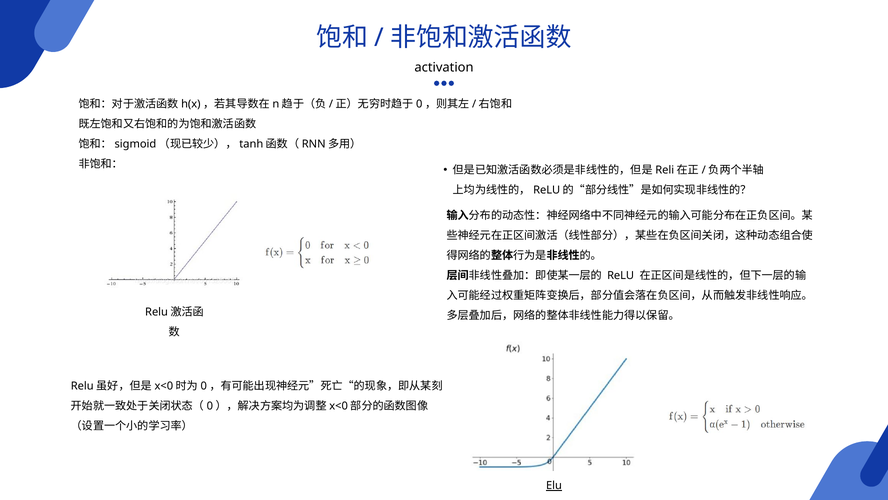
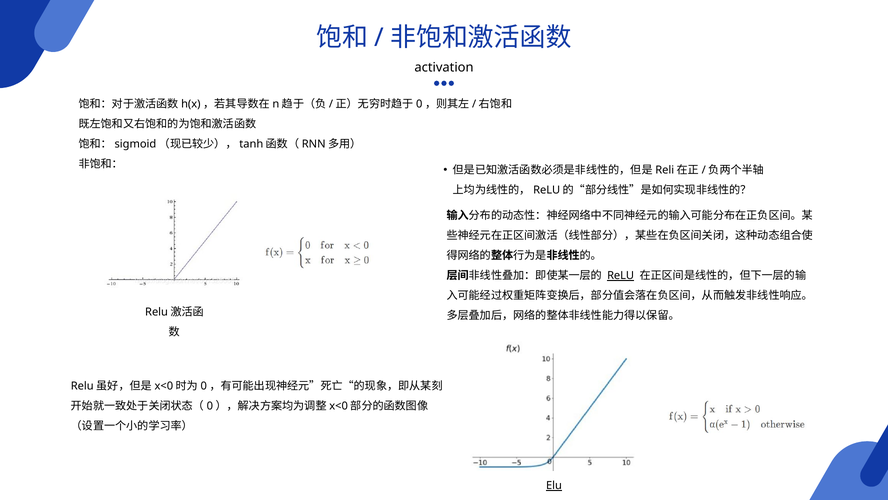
ReLU underline: none -> present
